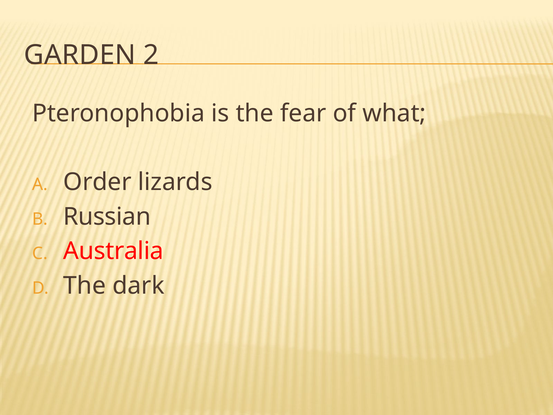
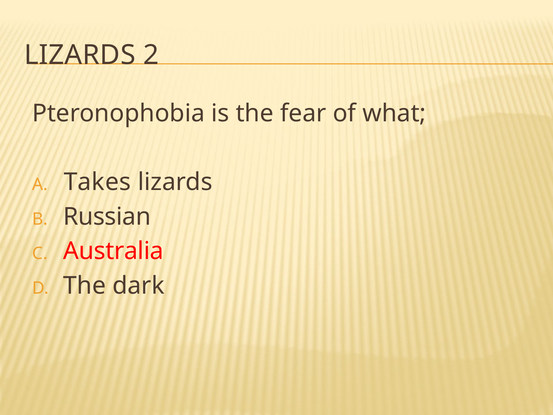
GARDEN at (80, 55): GARDEN -> LIZARDS
Order: Order -> Takes
